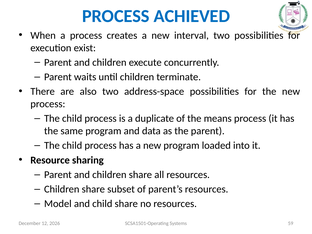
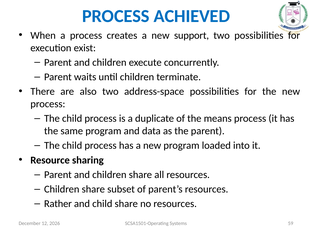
interval: interval -> support
Model: Model -> Rather
